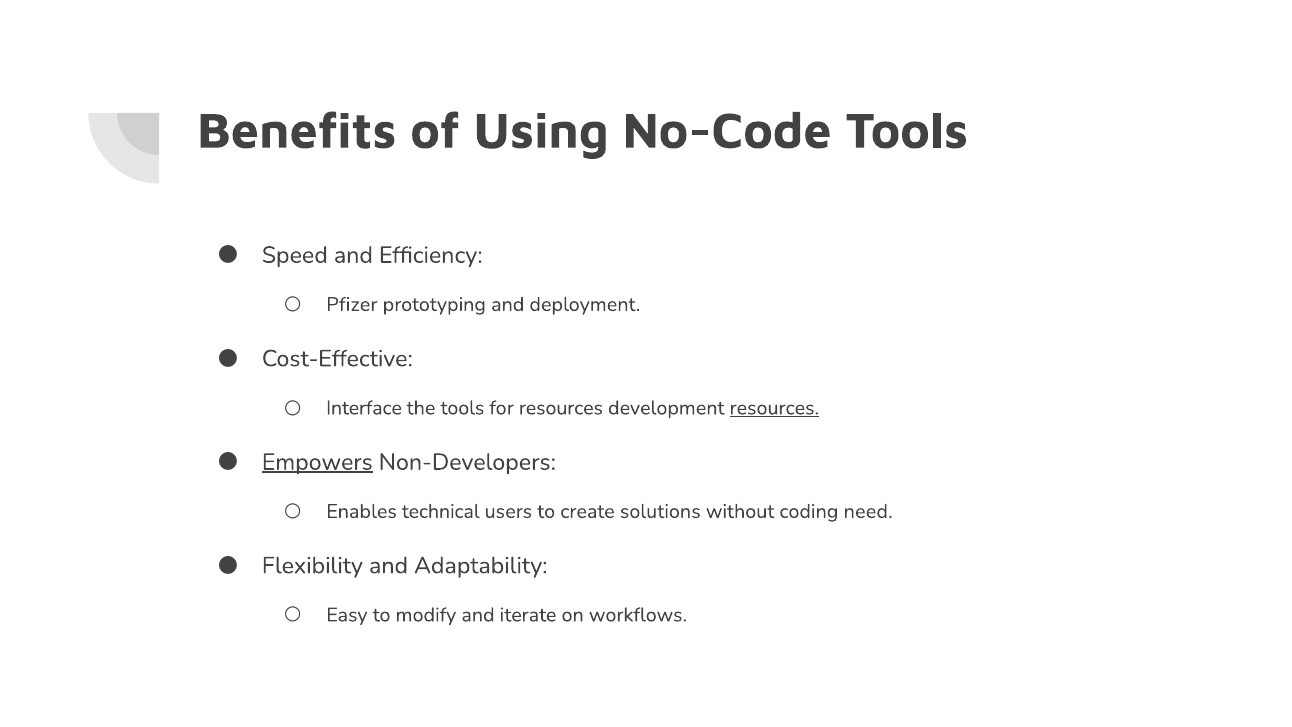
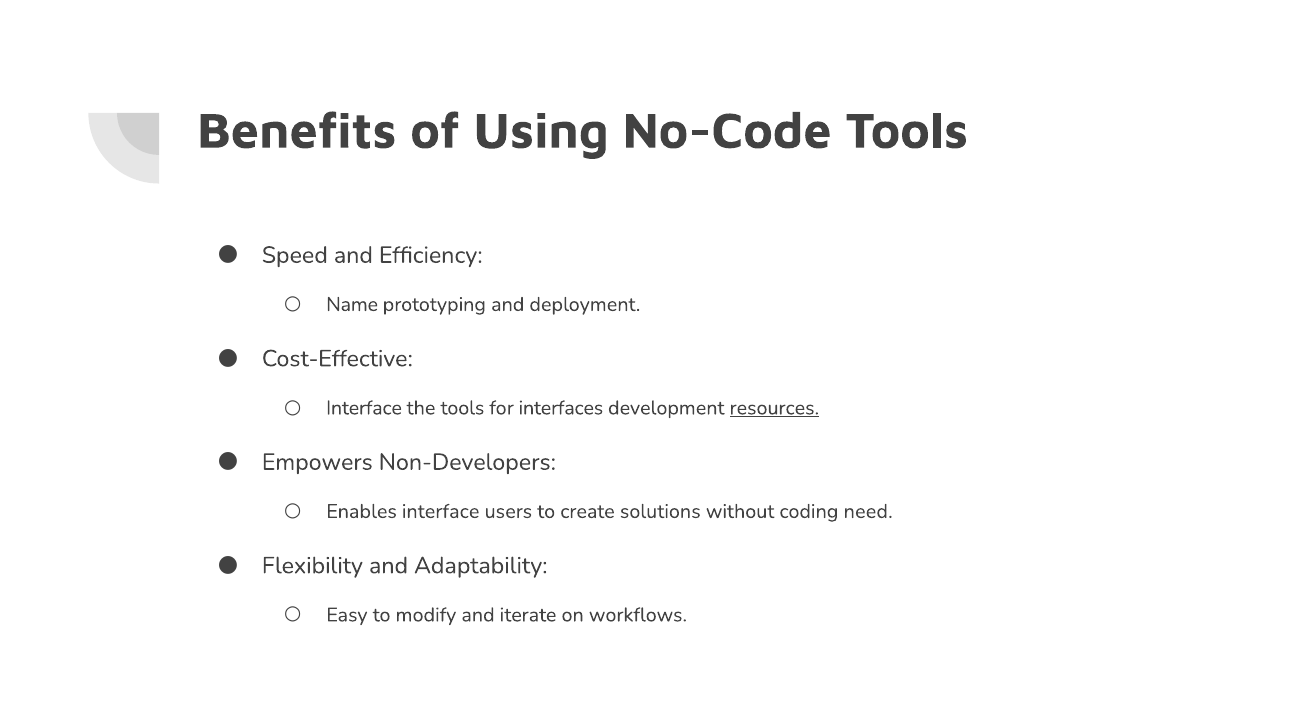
Pfizer: Pfizer -> Name
for resources: resources -> interfaces
Empowers underline: present -> none
Enables technical: technical -> interface
